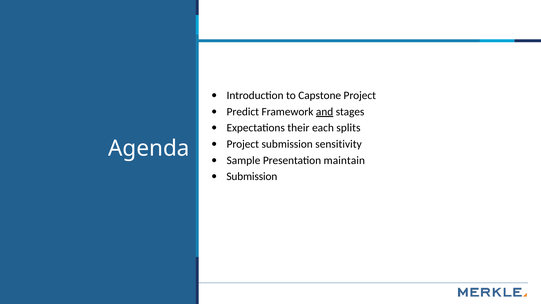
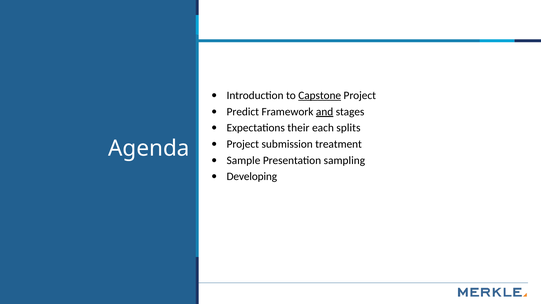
Capstone underline: none -> present
sensitivity: sensitivity -> treatment
maintain: maintain -> sampling
Submission at (252, 177): Submission -> Developing
